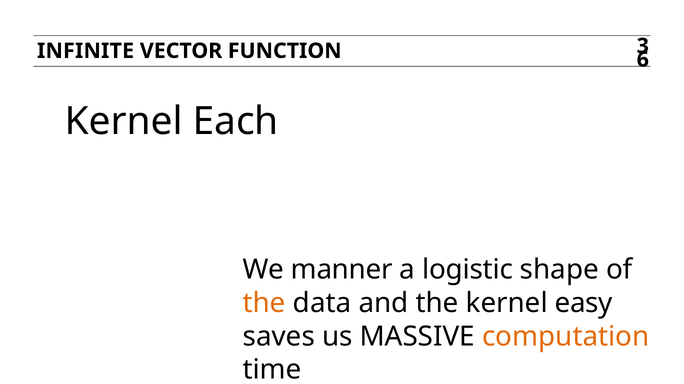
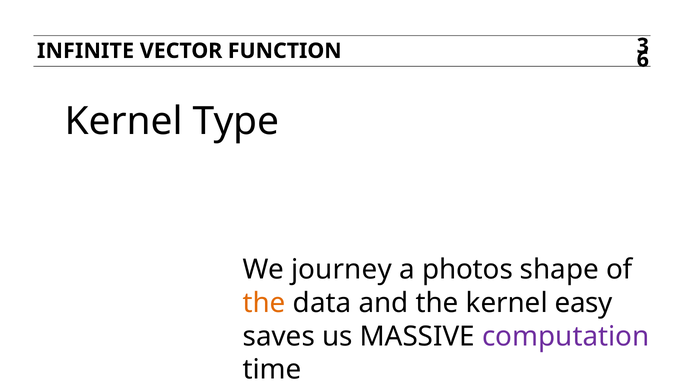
Each: Each -> Type
manner: manner -> journey
logistic: logistic -> photos
computation colour: orange -> purple
